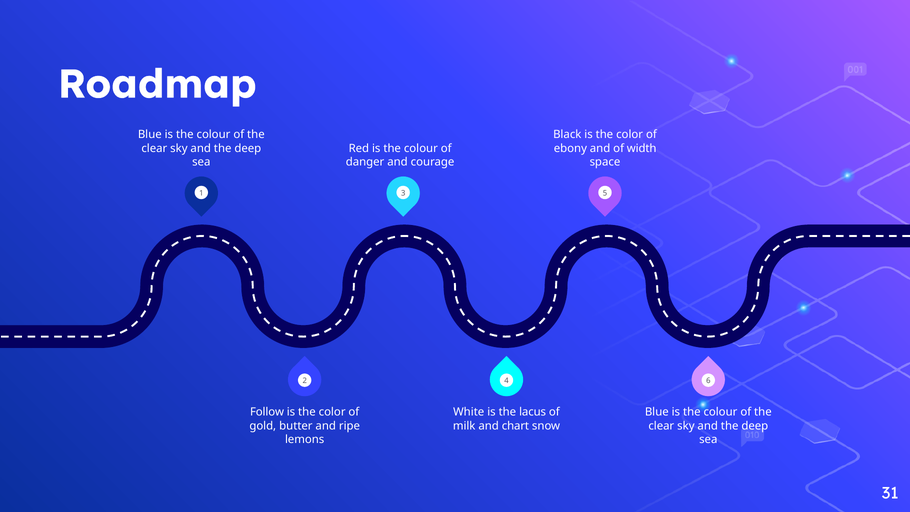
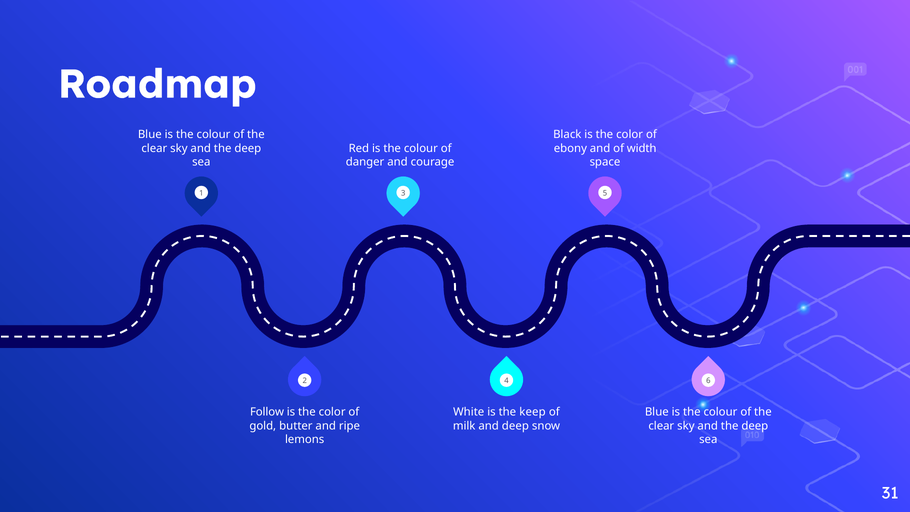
lacus: lacus -> keep
and chart: chart -> deep
